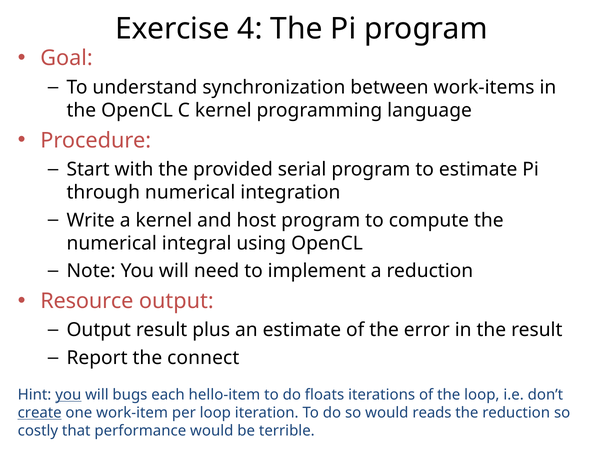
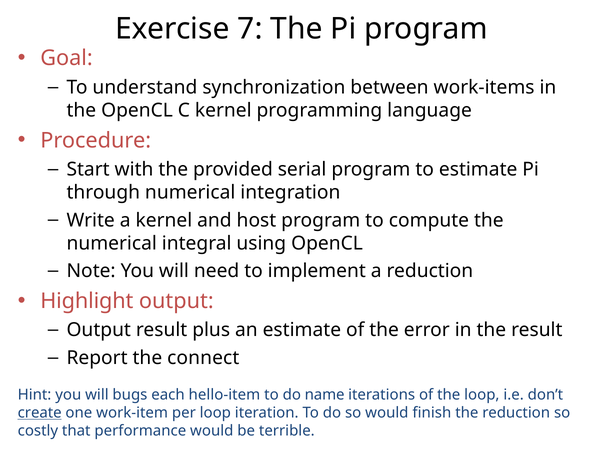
4: 4 -> 7
Resource: Resource -> Highlight
you at (68, 395) underline: present -> none
floats: floats -> name
reads: reads -> finish
